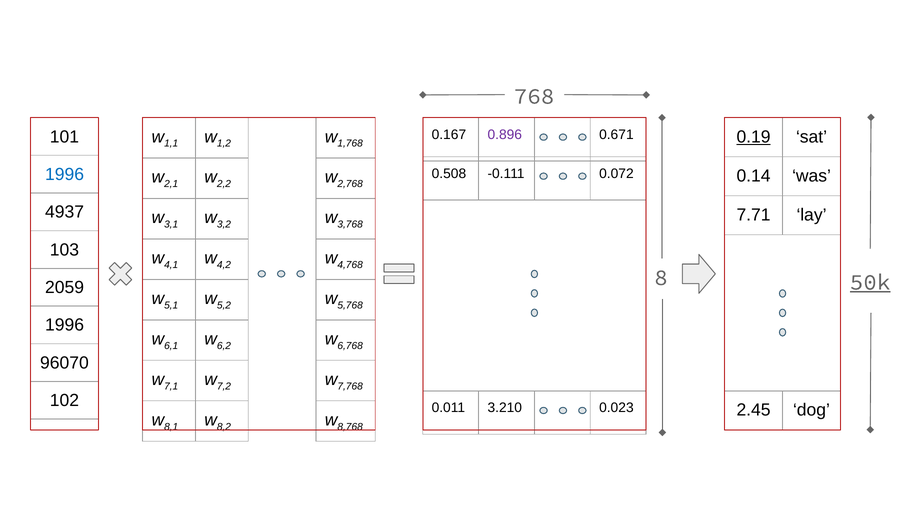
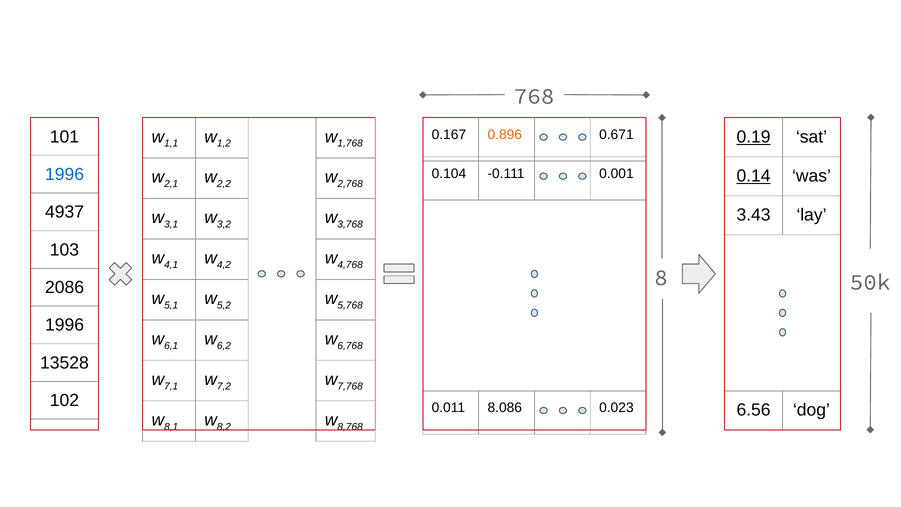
0.896 colour: purple -> orange
0.508: 0.508 -> 0.104
0.072: 0.072 -> 0.001
0.14 underline: none -> present
7.71: 7.71 -> 3.43
50k underline: present -> none
2059: 2059 -> 2086
96070: 96070 -> 13528
3.210: 3.210 -> 8.086
2.45: 2.45 -> 6.56
